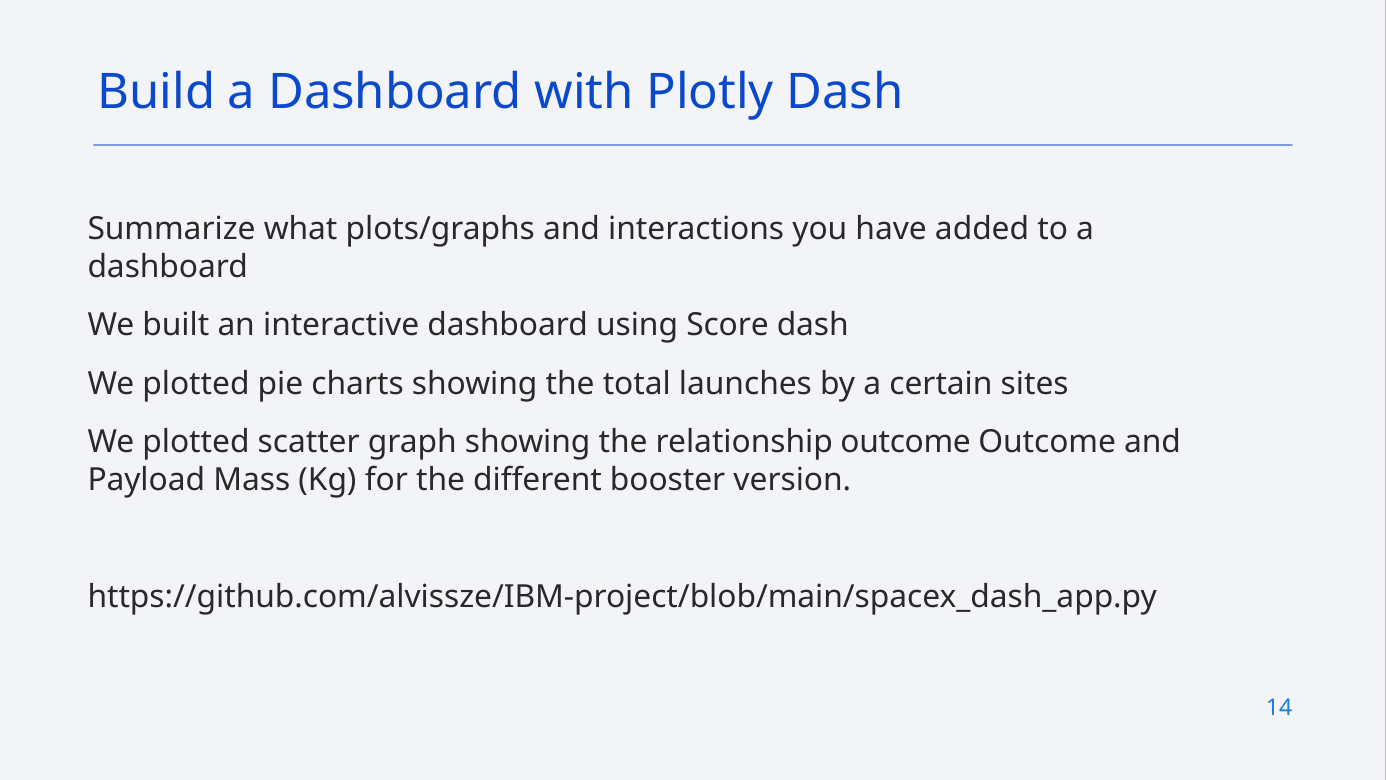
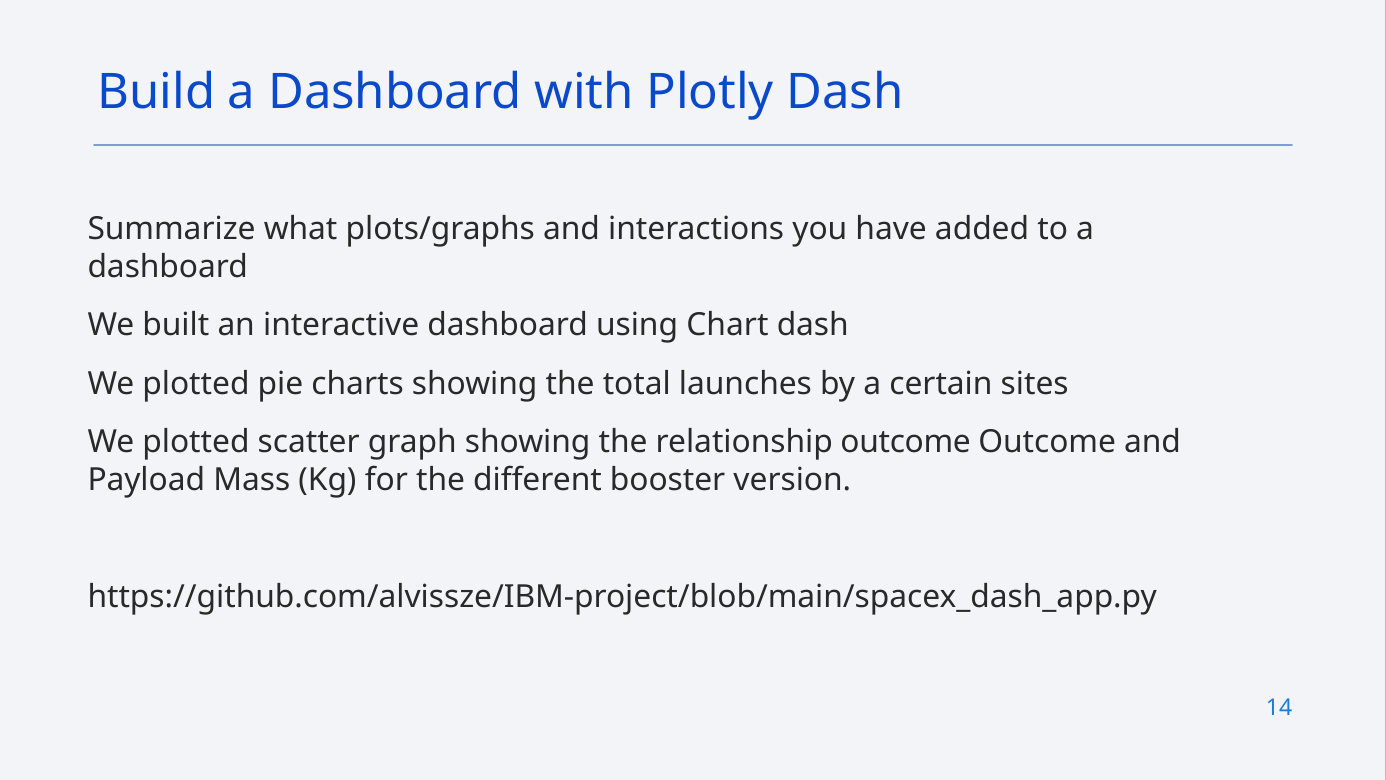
Score: Score -> Chart
